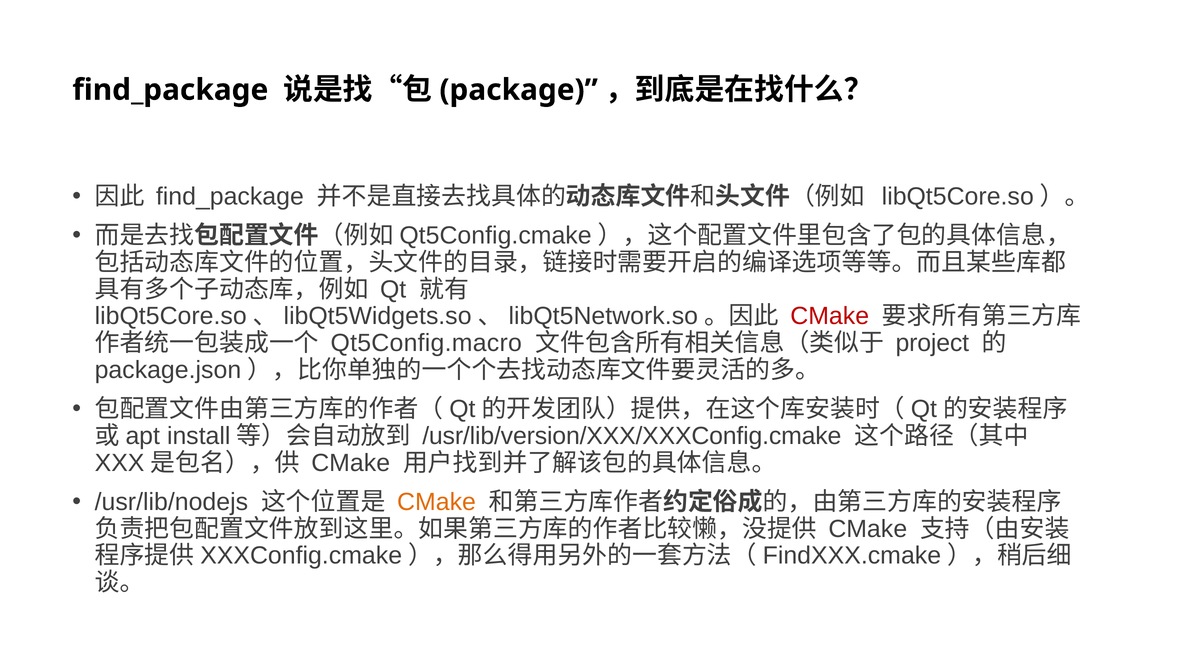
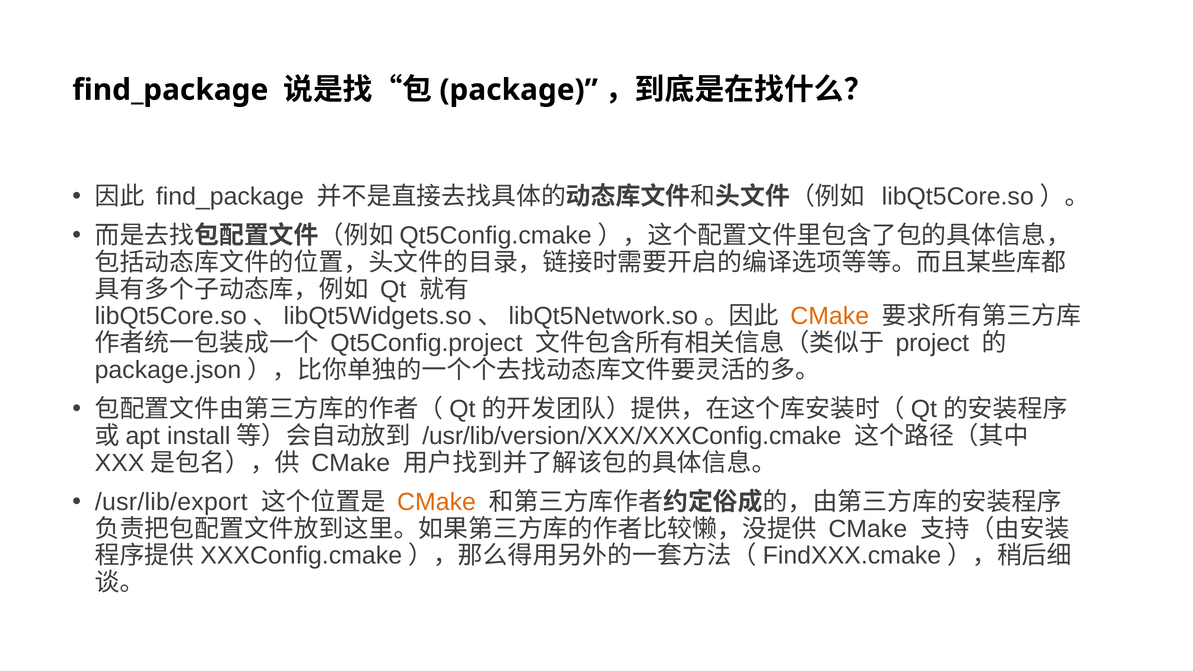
CMake at (830, 316) colour: red -> orange
Qt5Config.macro: Qt5Config.macro -> Qt5Config.project
/usr/lib/nodejs: /usr/lib/nodejs -> /usr/lib/export
